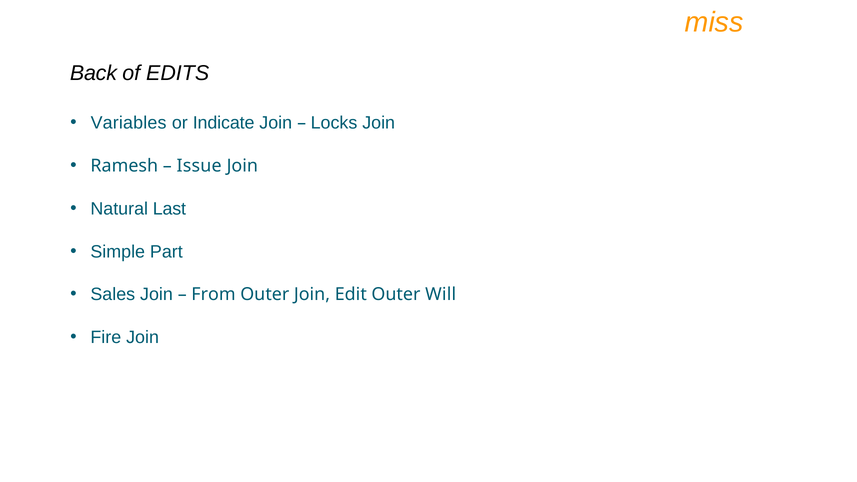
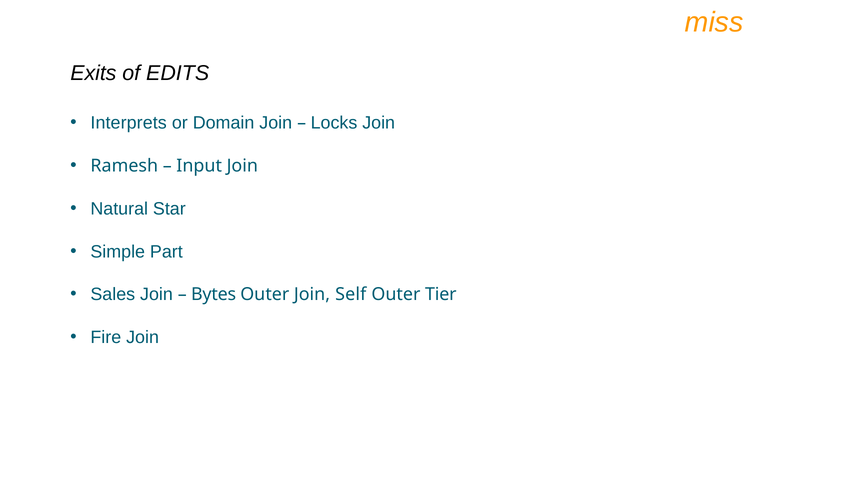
Back: Back -> Exits
Variables: Variables -> Interprets
Indicate: Indicate -> Domain
Issue: Issue -> Input
Last: Last -> Star
From: From -> Bytes
Edit: Edit -> Self
Will: Will -> Tier
